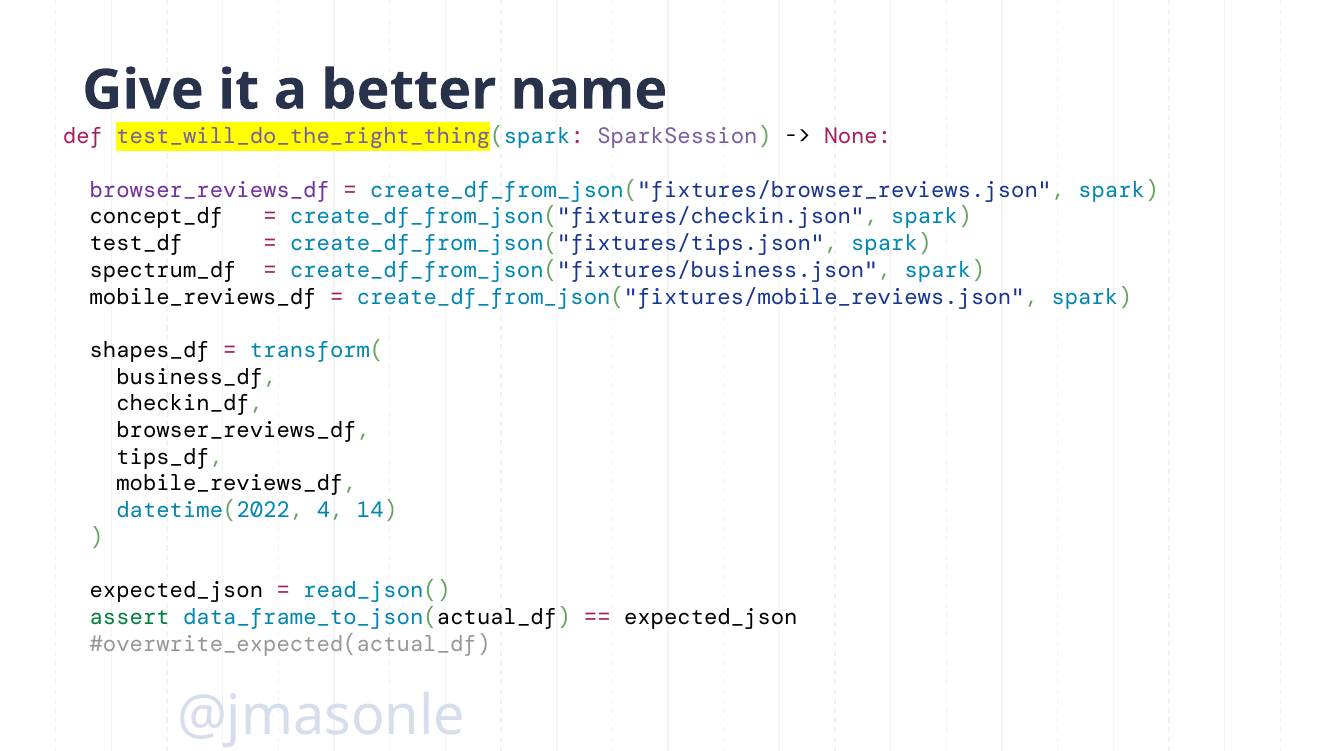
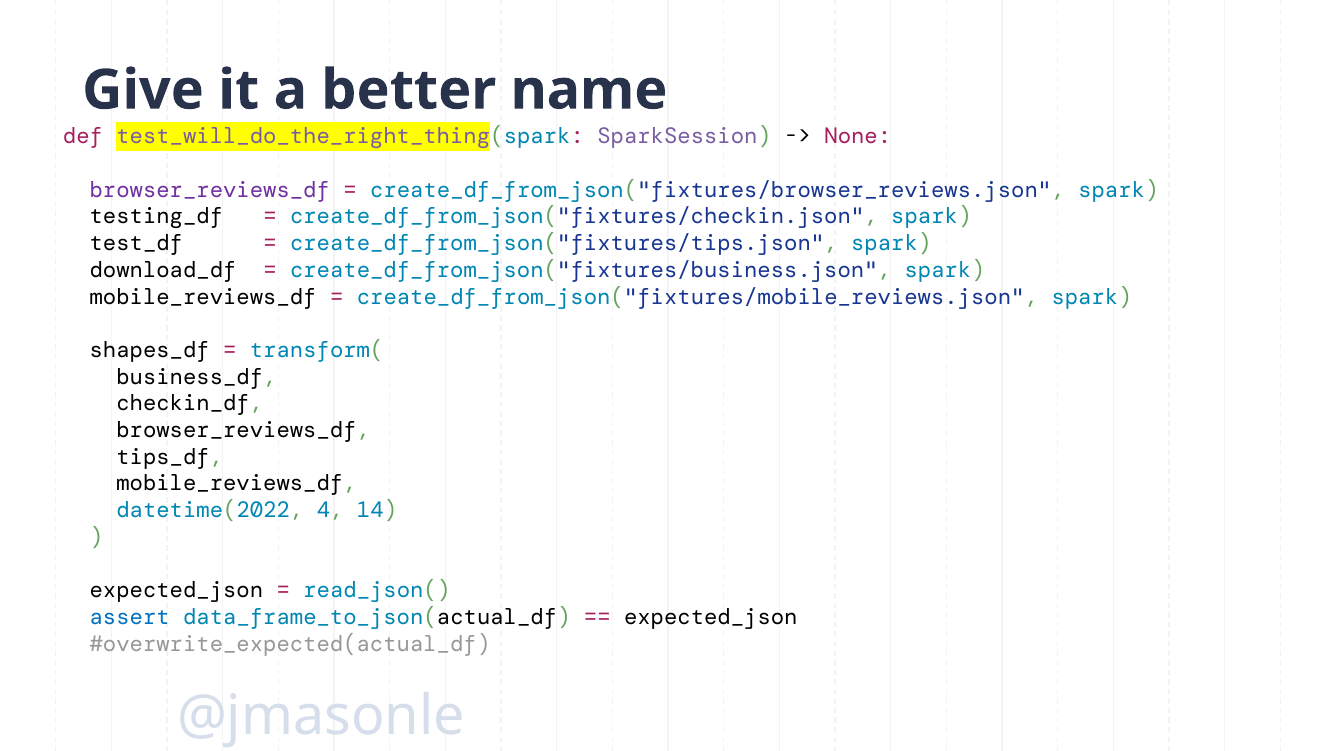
concept_df: concept_df -> testing_df
spectrum_df: spectrum_df -> download_df
assert colour: green -> blue
